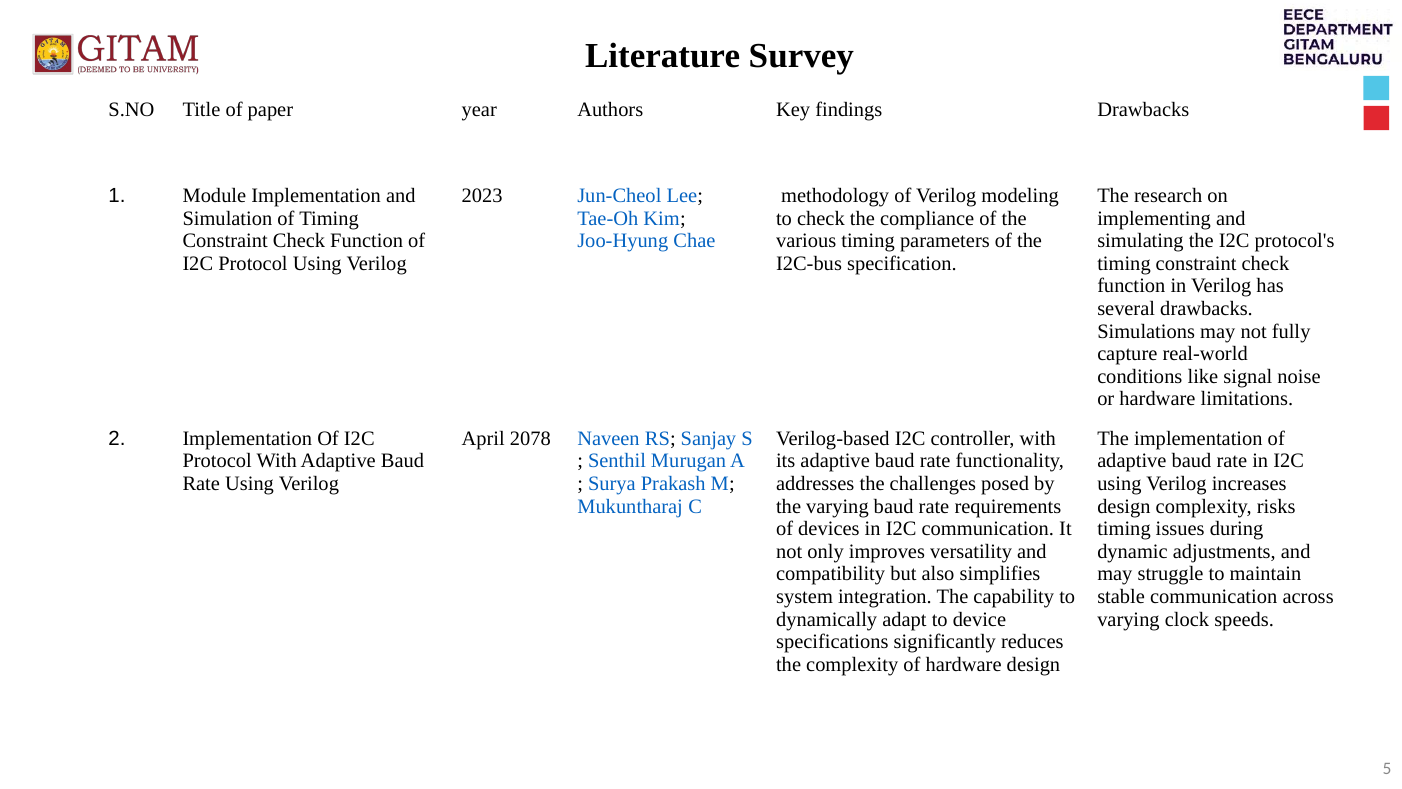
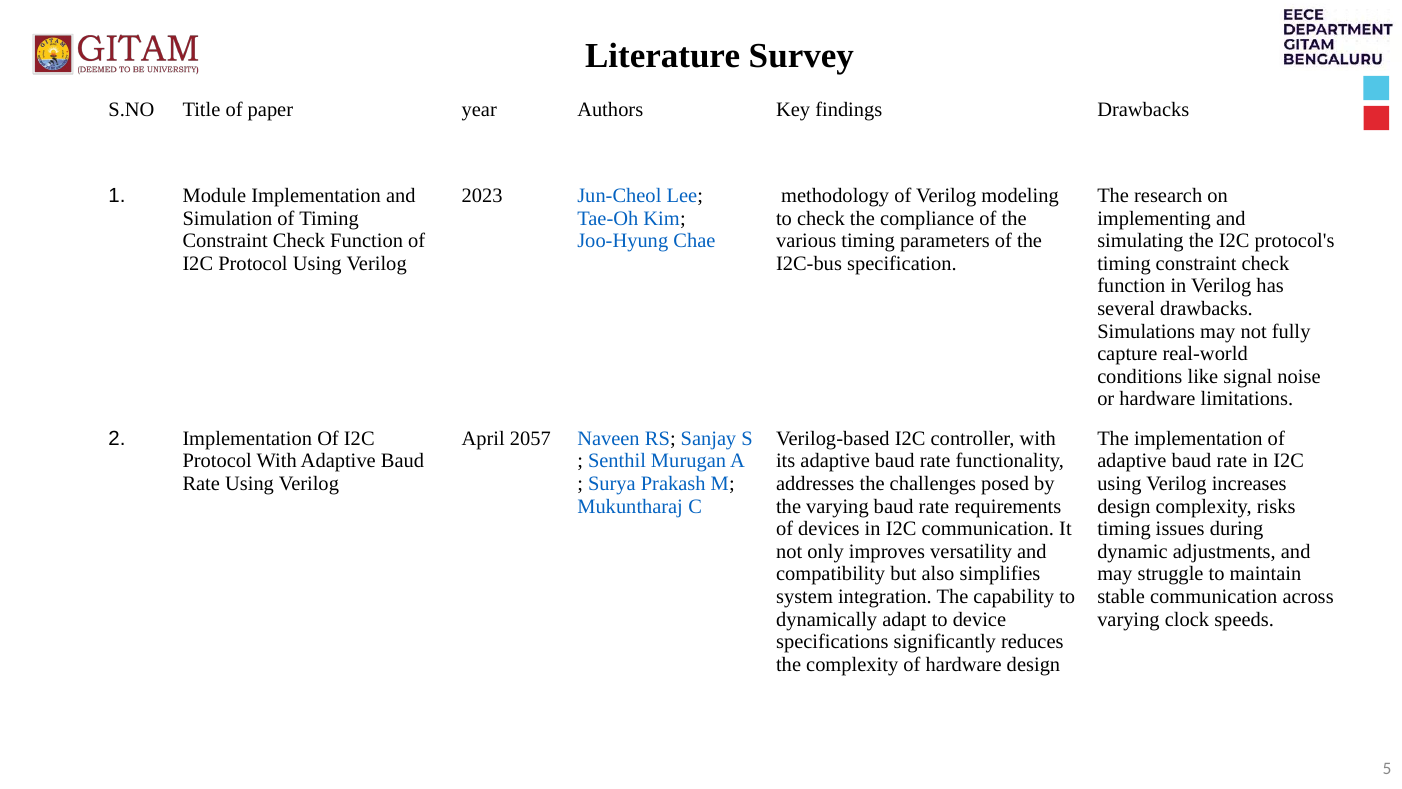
2078: 2078 -> 2057
